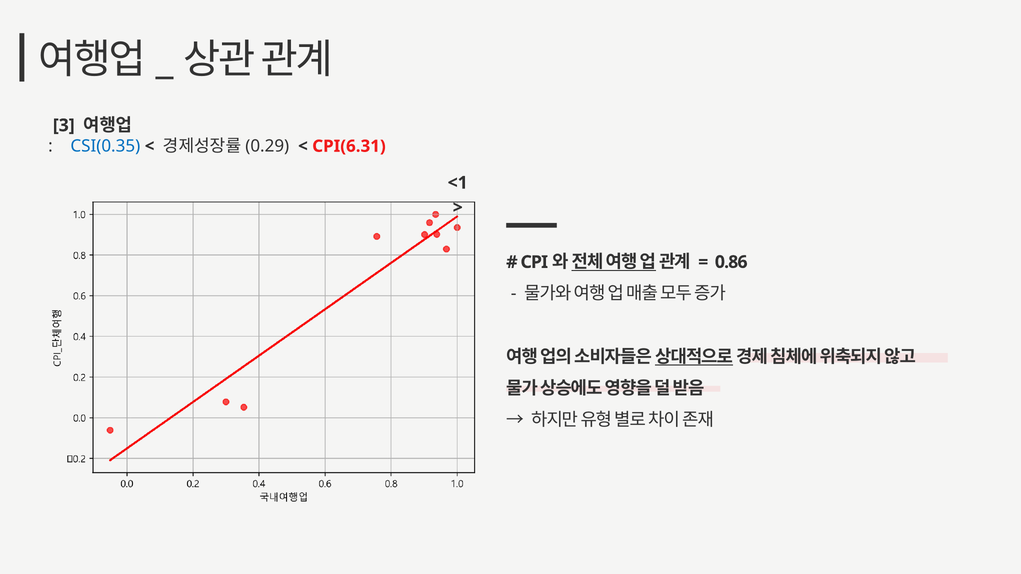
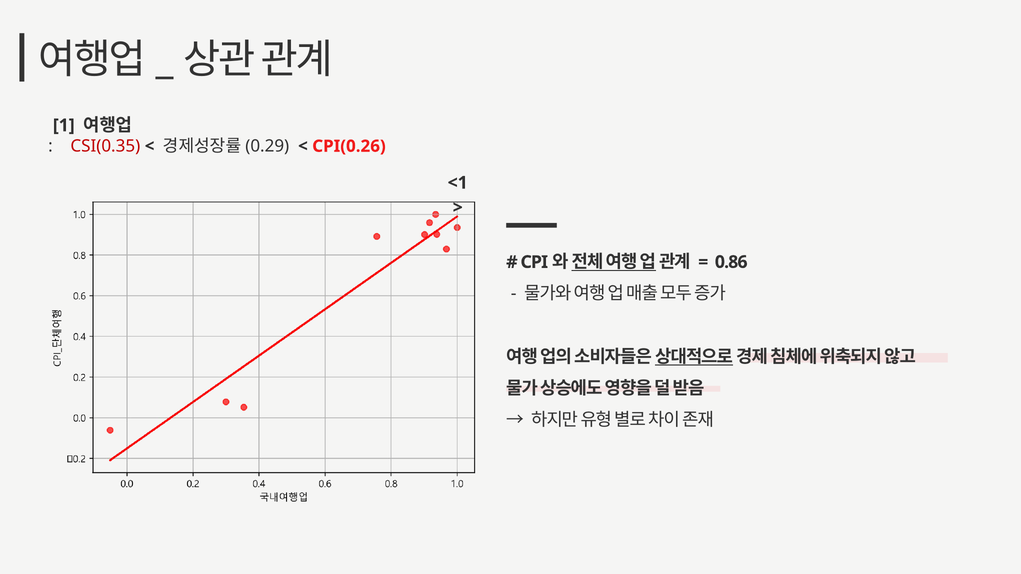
3: 3 -> 1
CSI(0.35 colour: blue -> red
CPI(6.31: CPI(6.31 -> CPI(0.26
